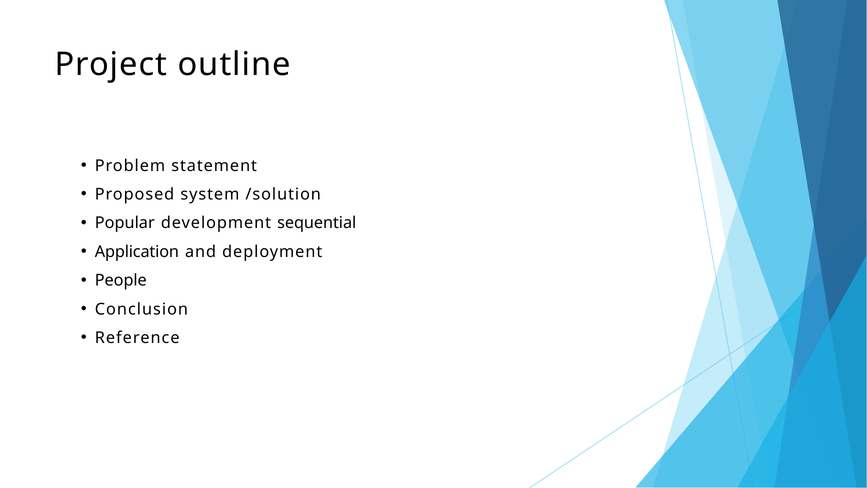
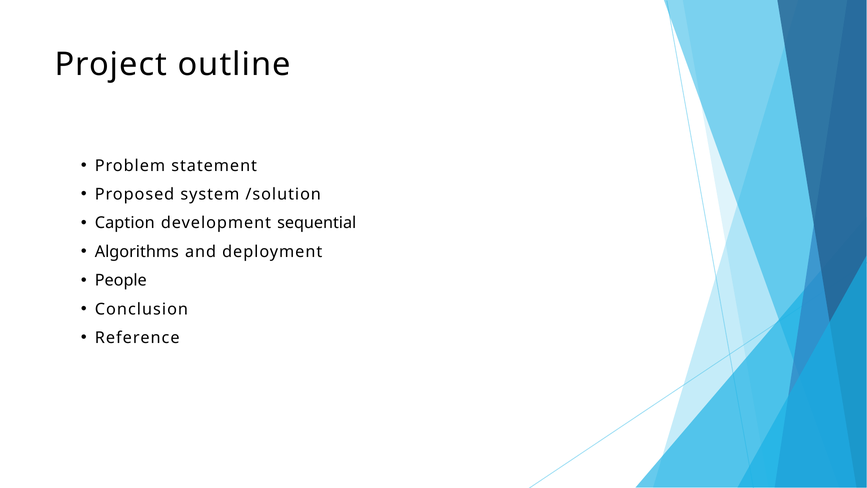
Popular: Popular -> Caption
Application: Application -> Algorithms
